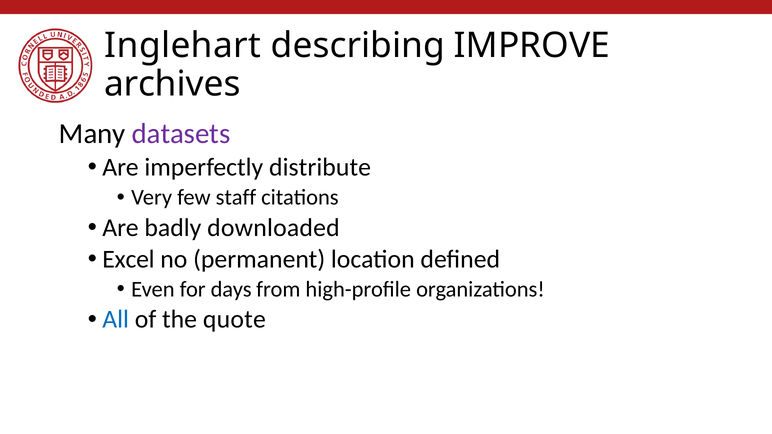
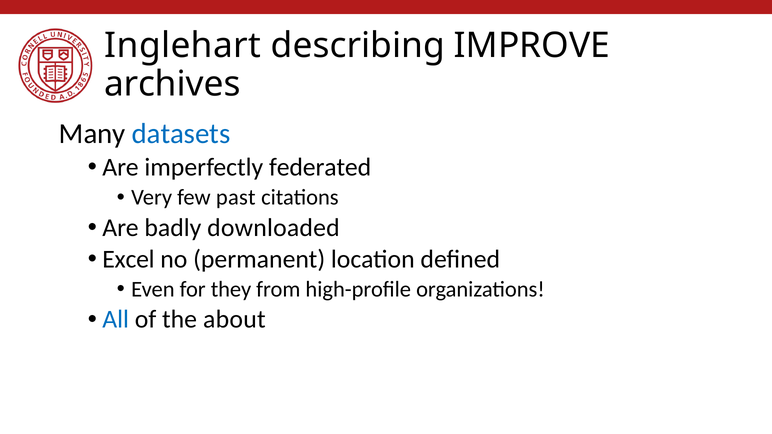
datasets colour: purple -> blue
distribute: distribute -> federated
staff: staff -> past
days: days -> they
quote: quote -> about
